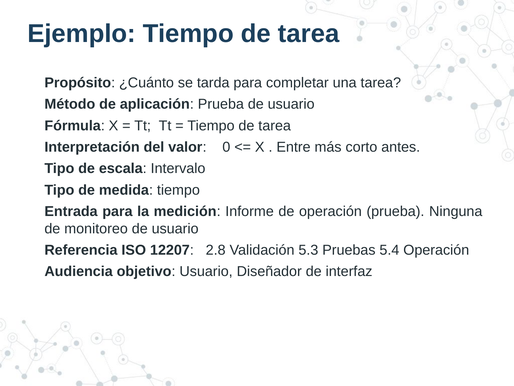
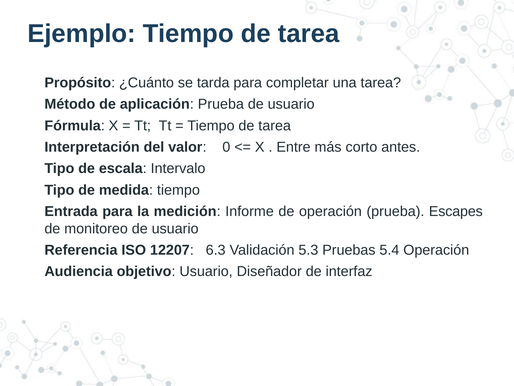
Ninguna: Ninguna -> Escapes
2.8: 2.8 -> 6.3
